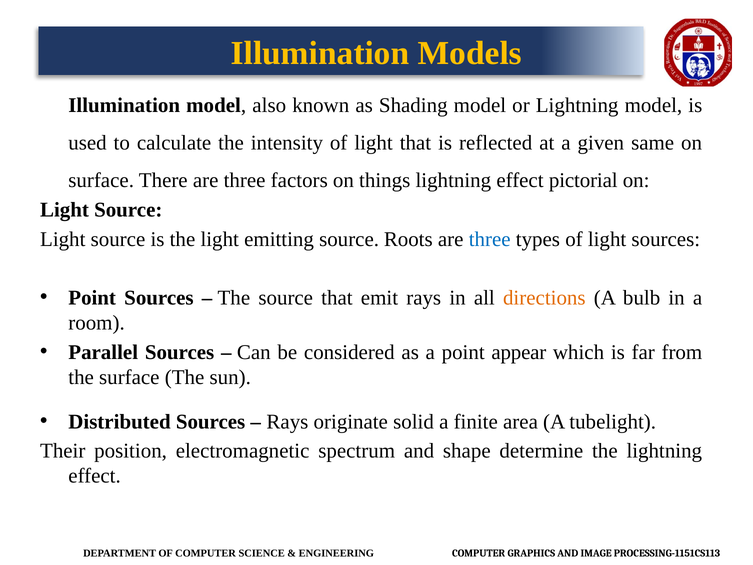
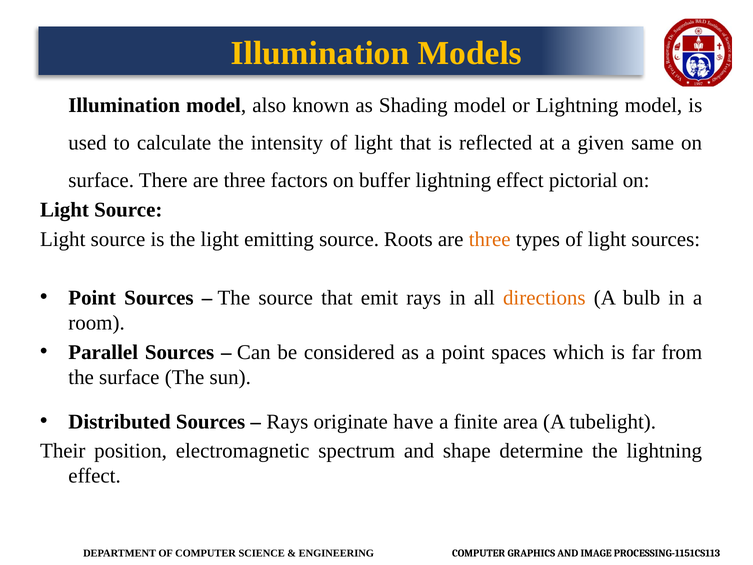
things: things -> buffer
three at (490, 239) colour: blue -> orange
appear: appear -> spaces
solid: solid -> have
